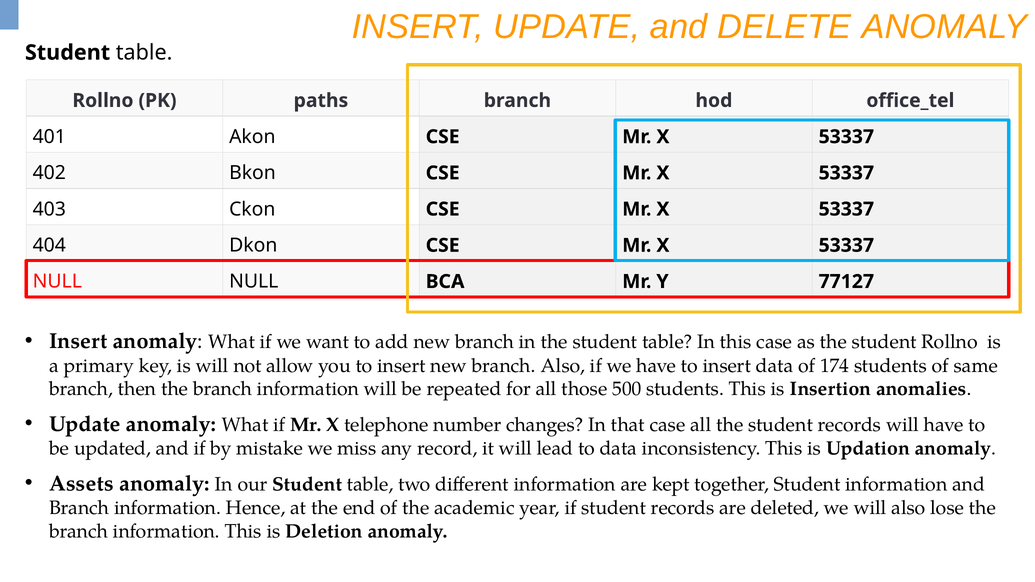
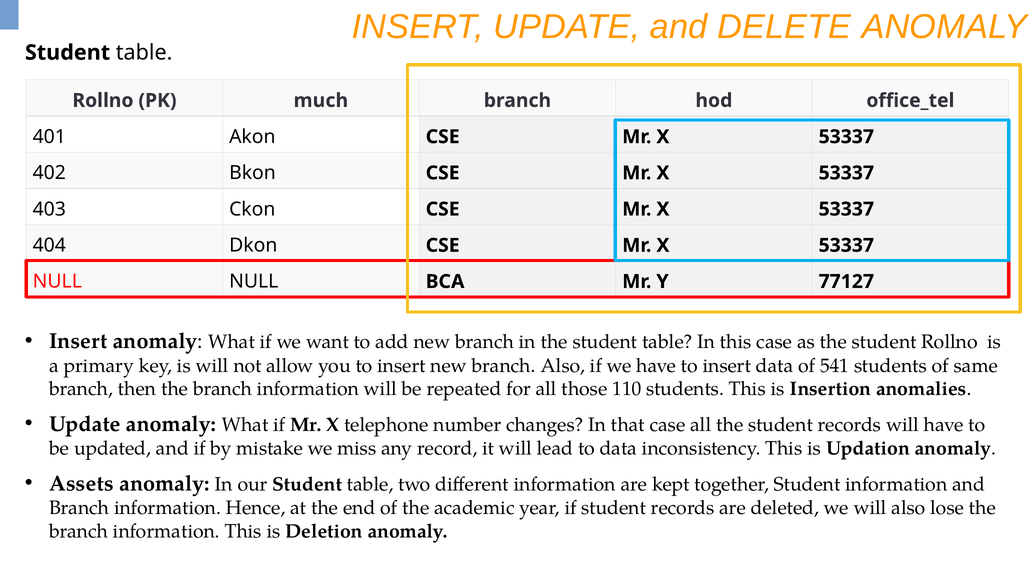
paths: paths -> much
174: 174 -> 541
500: 500 -> 110
